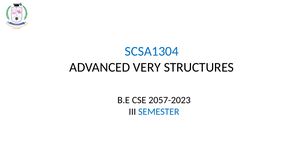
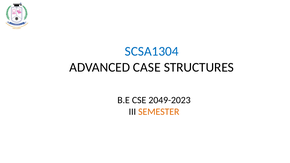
VERY: VERY -> CASE
2057-2023: 2057-2023 -> 2049-2023
SEMESTER colour: blue -> orange
